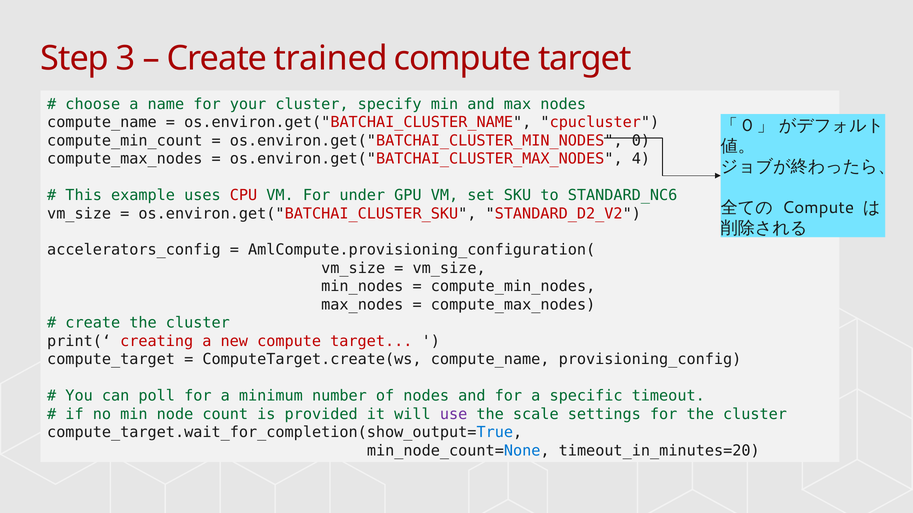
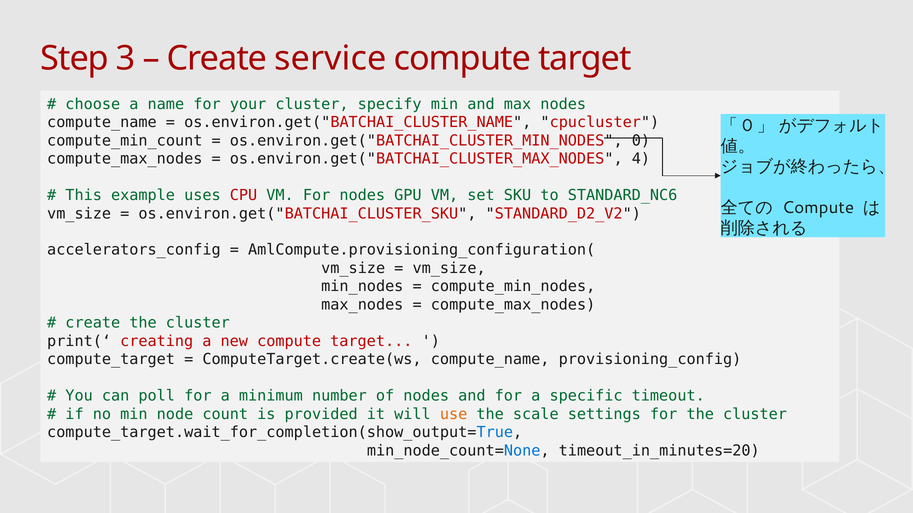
trained: trained -> service
For under: under -> nodes
use colour: purple -> orange
